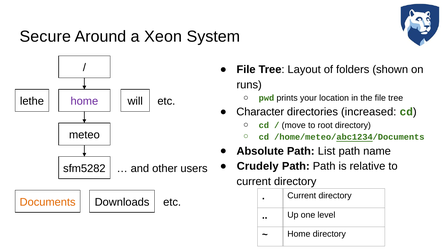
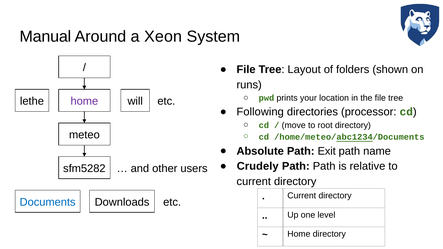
Secure: Secure -> Manual
Character: Character -> Following
increased: increased -> processor
List: List -> Exit
Documents colour: orange -> blue
